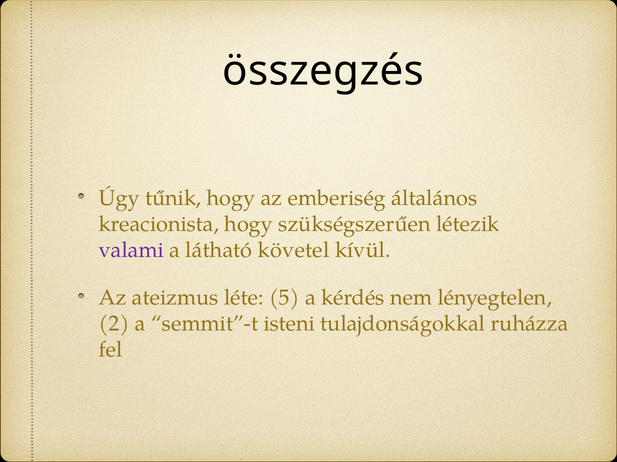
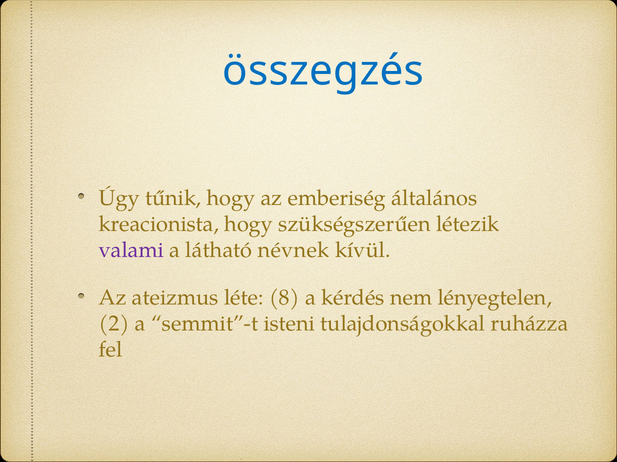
összegzés colour: black -> blue
követel: követel -> névnek
5: 5 -> 8
